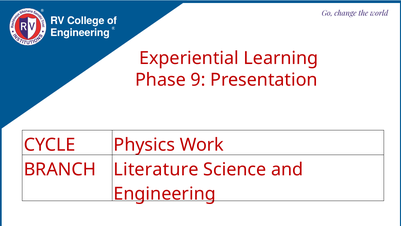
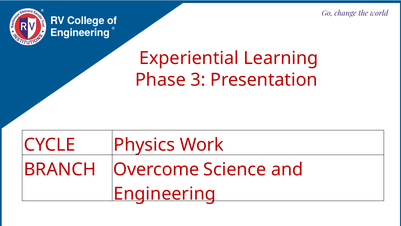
9: 9 -> 3
Literature: Literature -> Overcome
